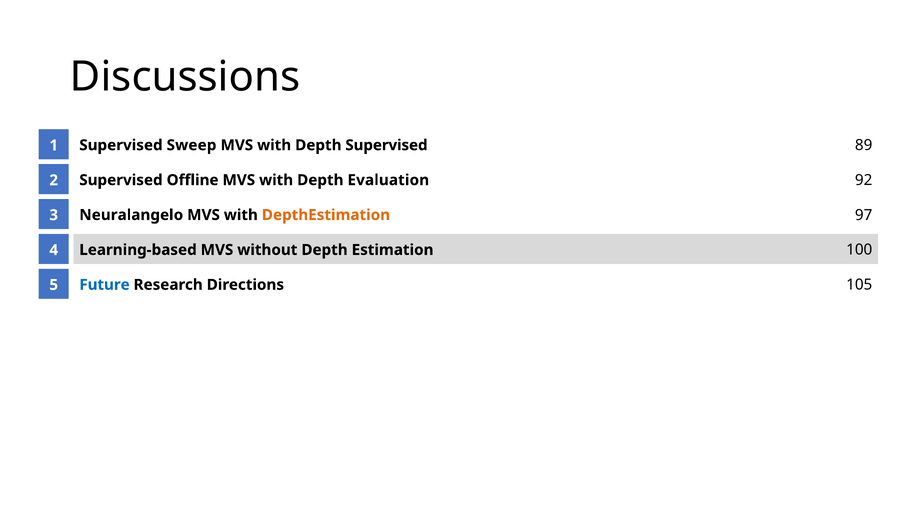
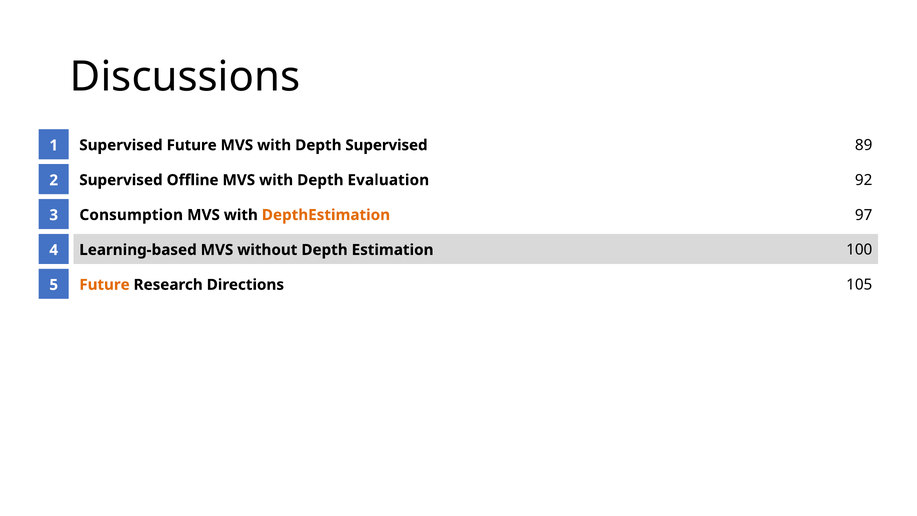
Supervised Sweep: Sweep -> Future
Neuralangelo: Neuralangelo -> Consumption
Future at (104, 285) colour: blue -> orange
